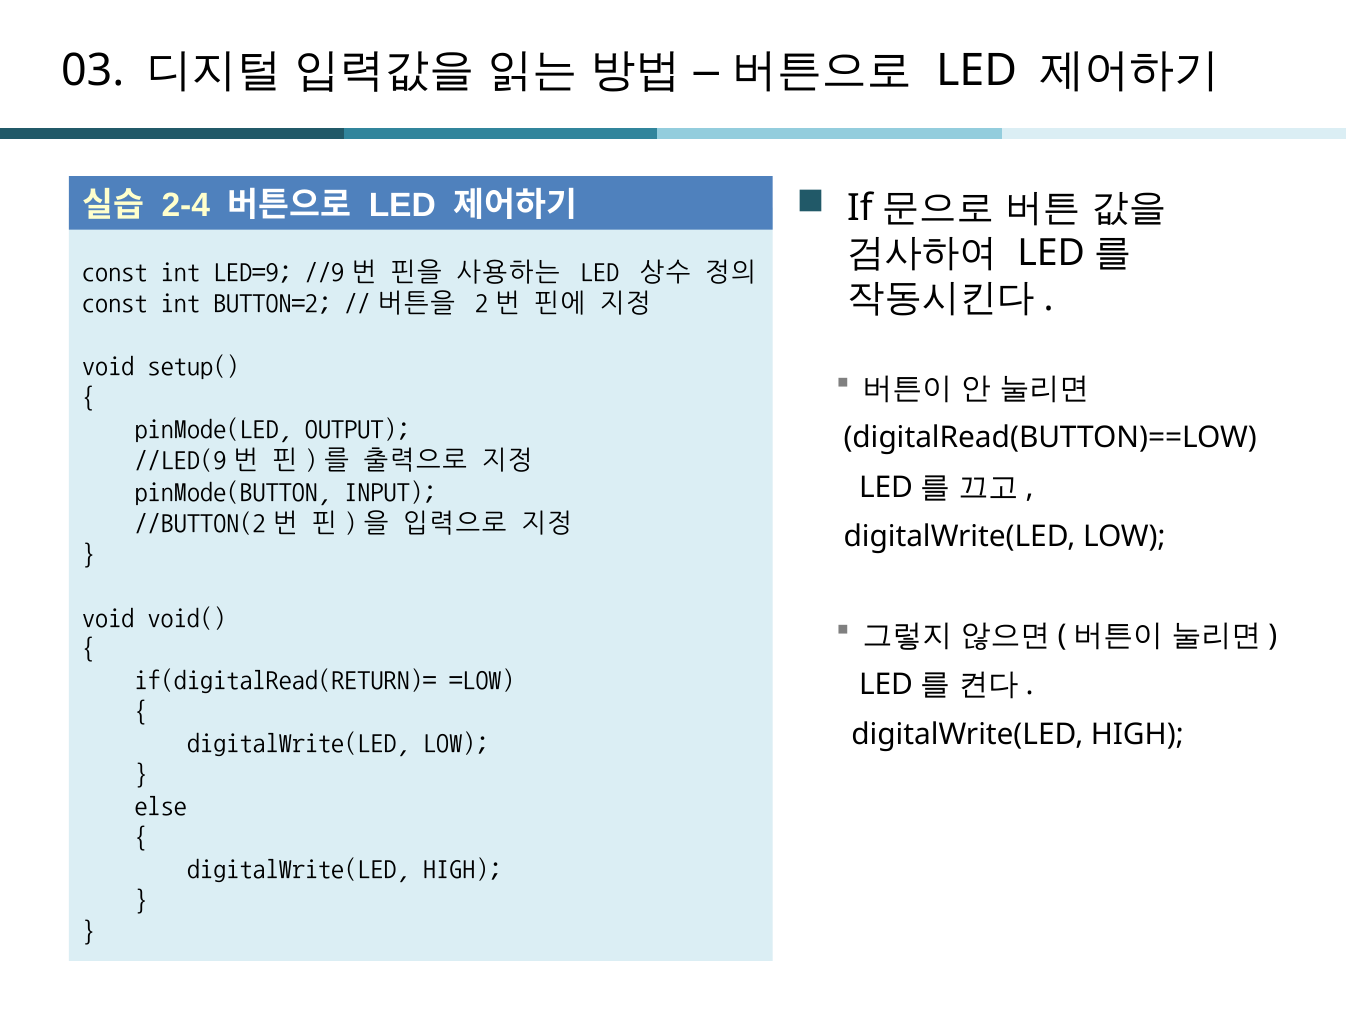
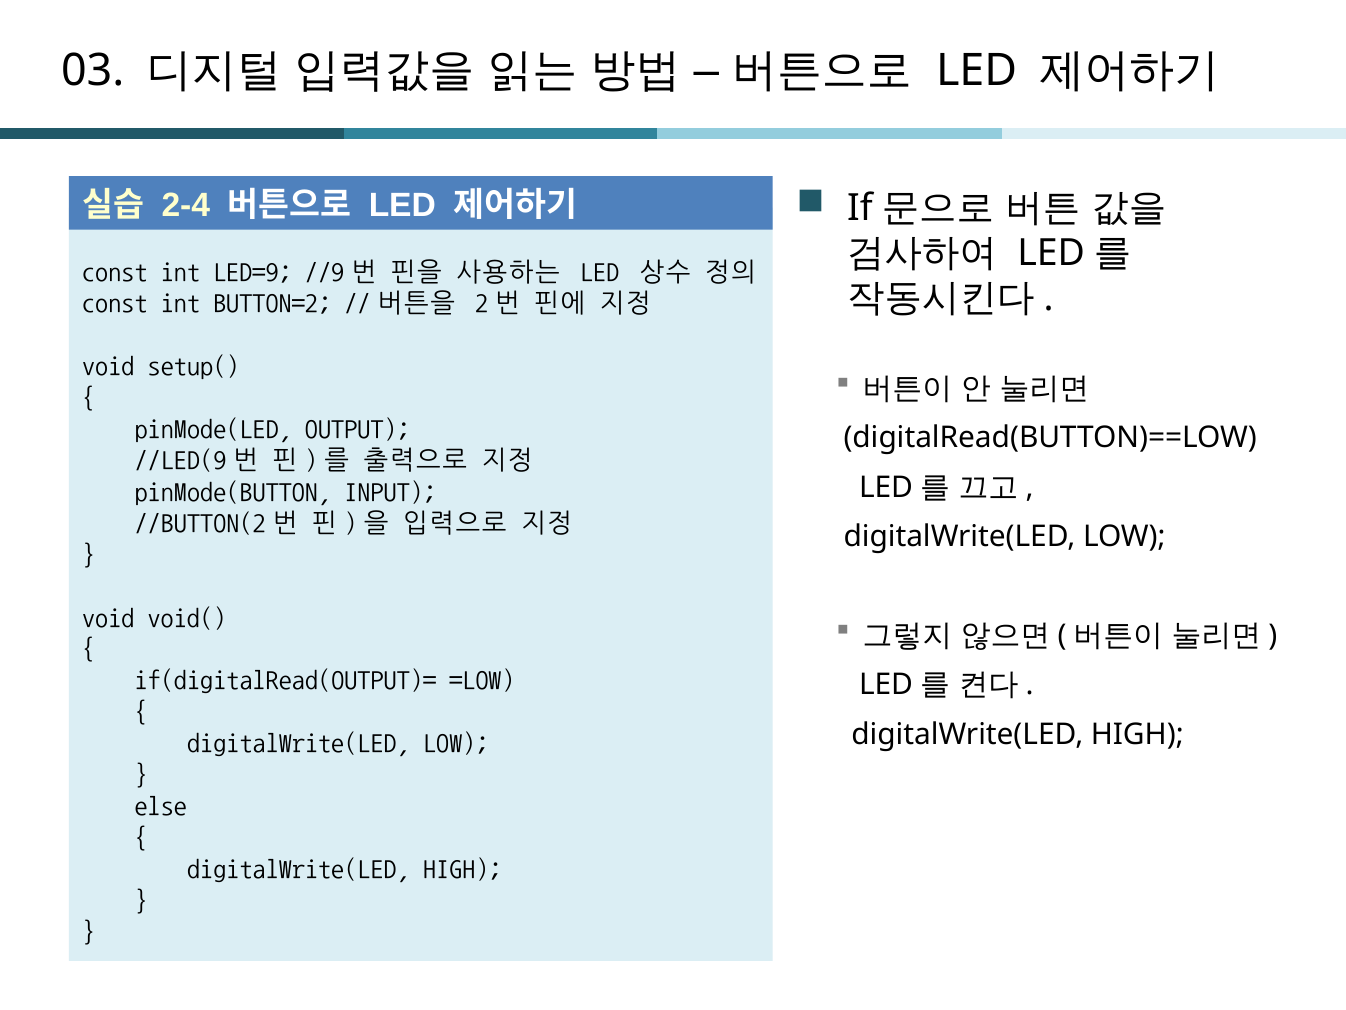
if(digitalRead(RETURN)=: if(digitalRead(RETURN)= -> if(digitalRead(OUTPUT)=
